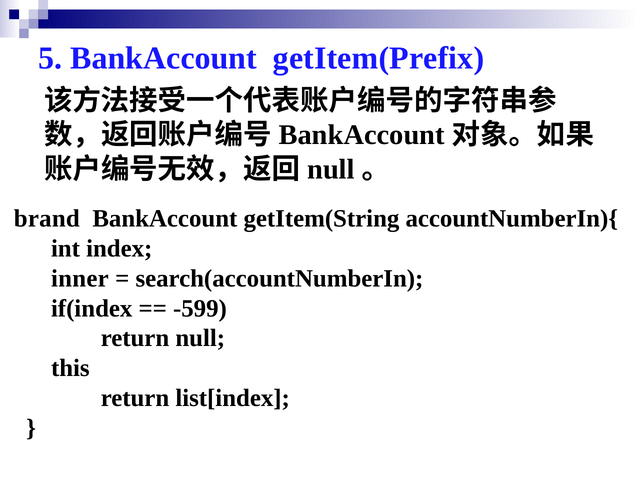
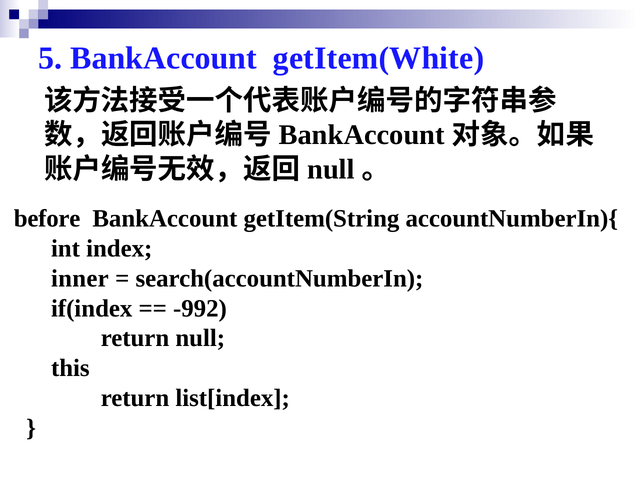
getItem(Prefix: getItem(Prefix -> getItem(White
brand: brand -> before
-599: -599 -> -992
